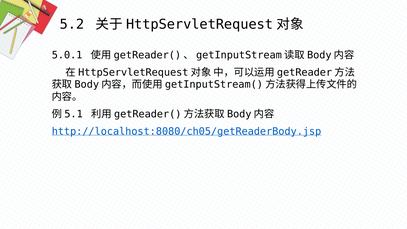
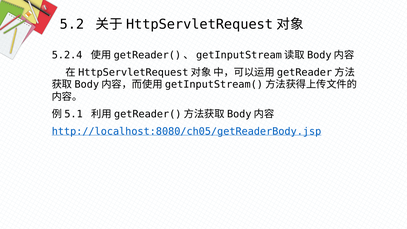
5.0.1: 5.0.1 -> 5.2.4
